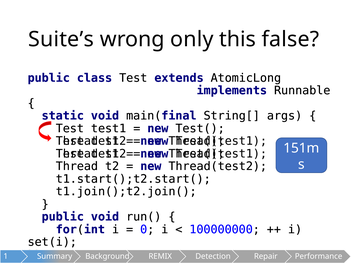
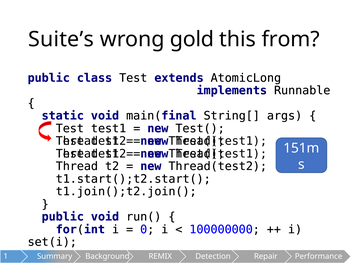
only: only -> gold
false: false -> from
